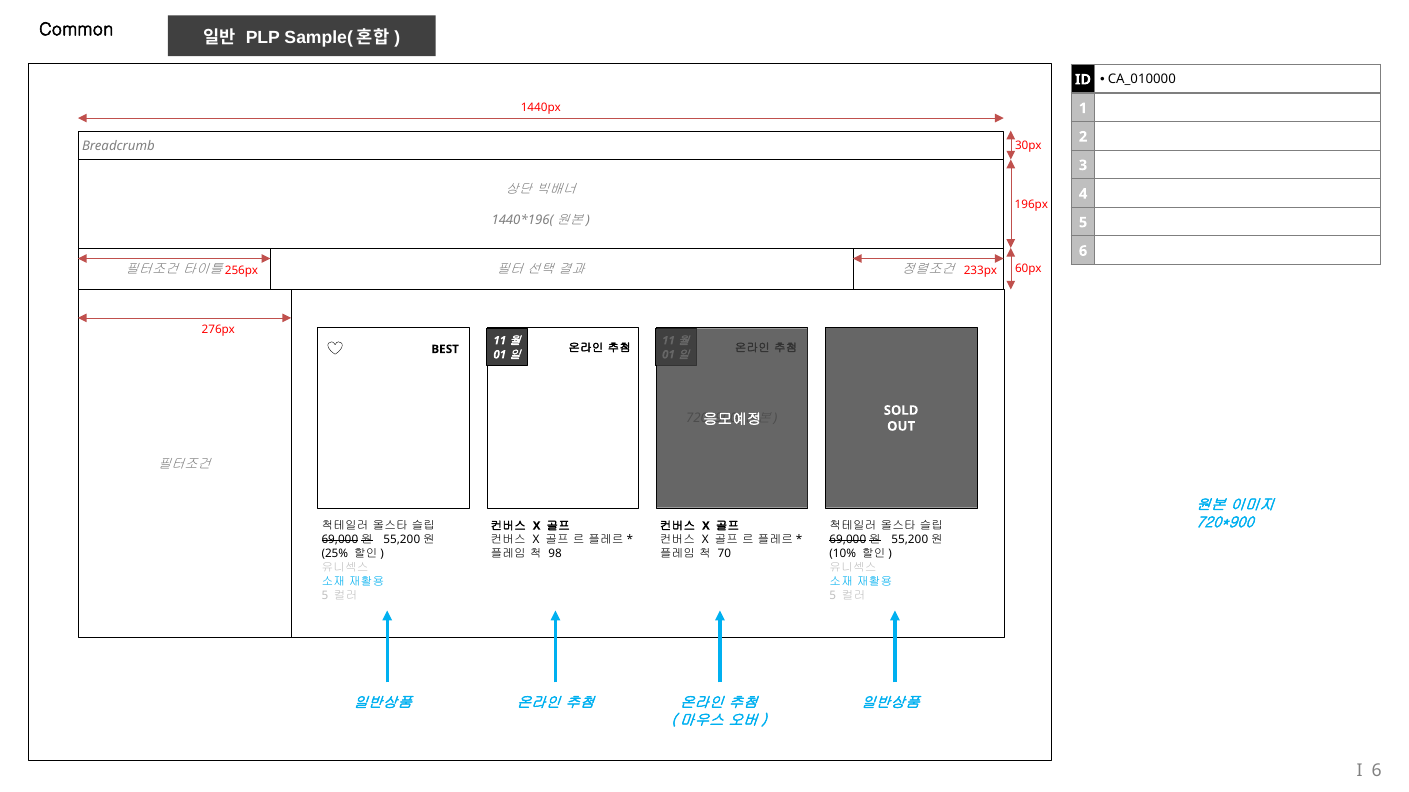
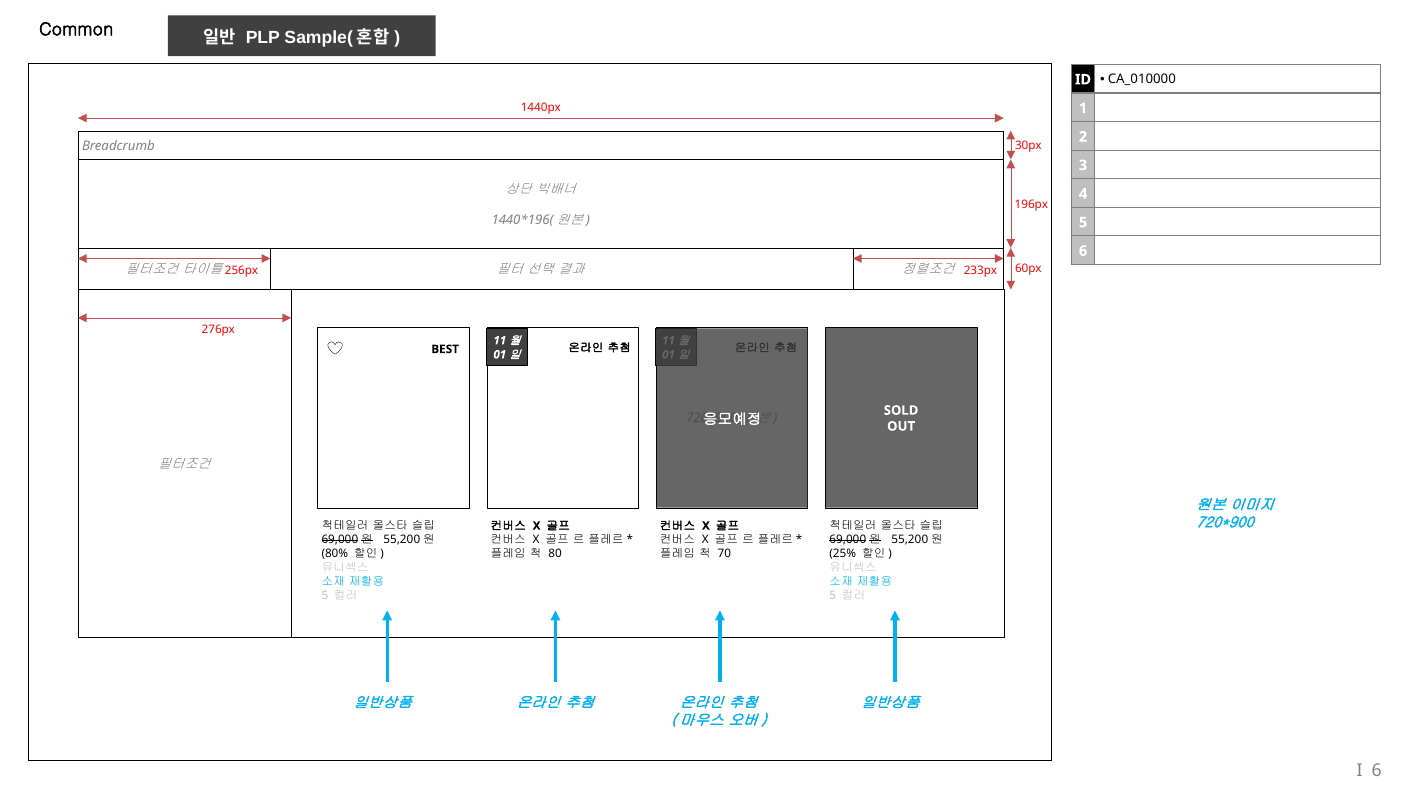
98: 98 -> 80
25%: 25% -> 80%
10%: 10% -> 25%
